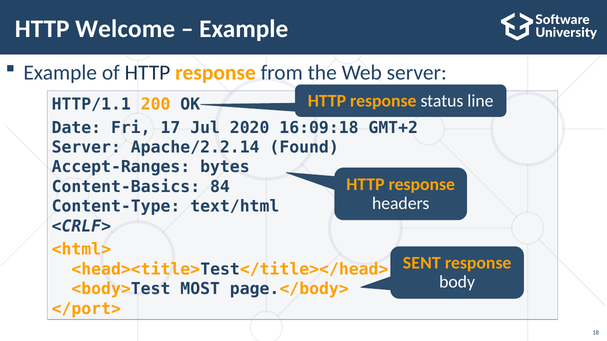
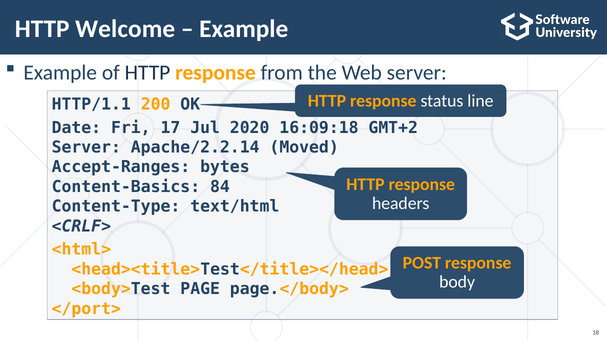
Found: Found -> Moved
SENT: SENT -> POST
MOST: MOST -> PAGE
